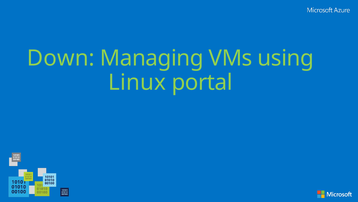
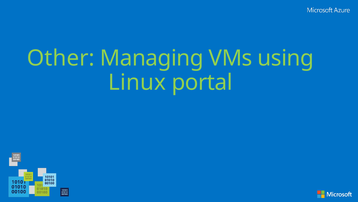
Down: Down -> Other
